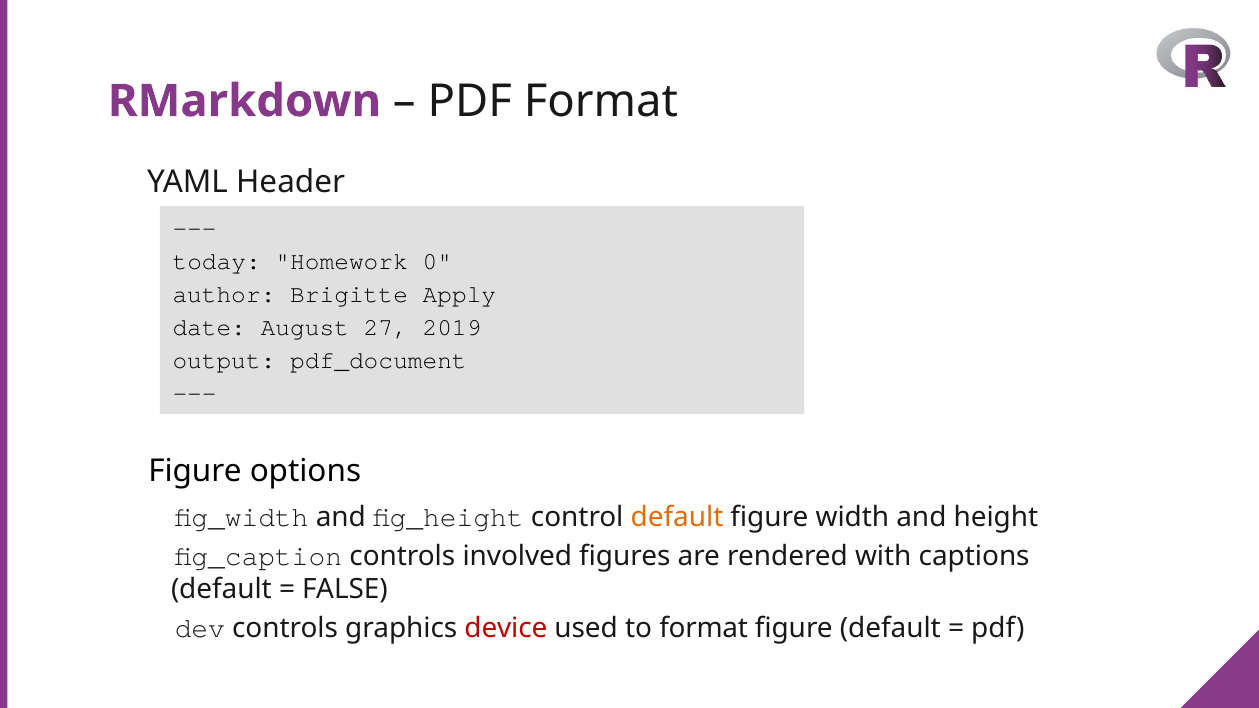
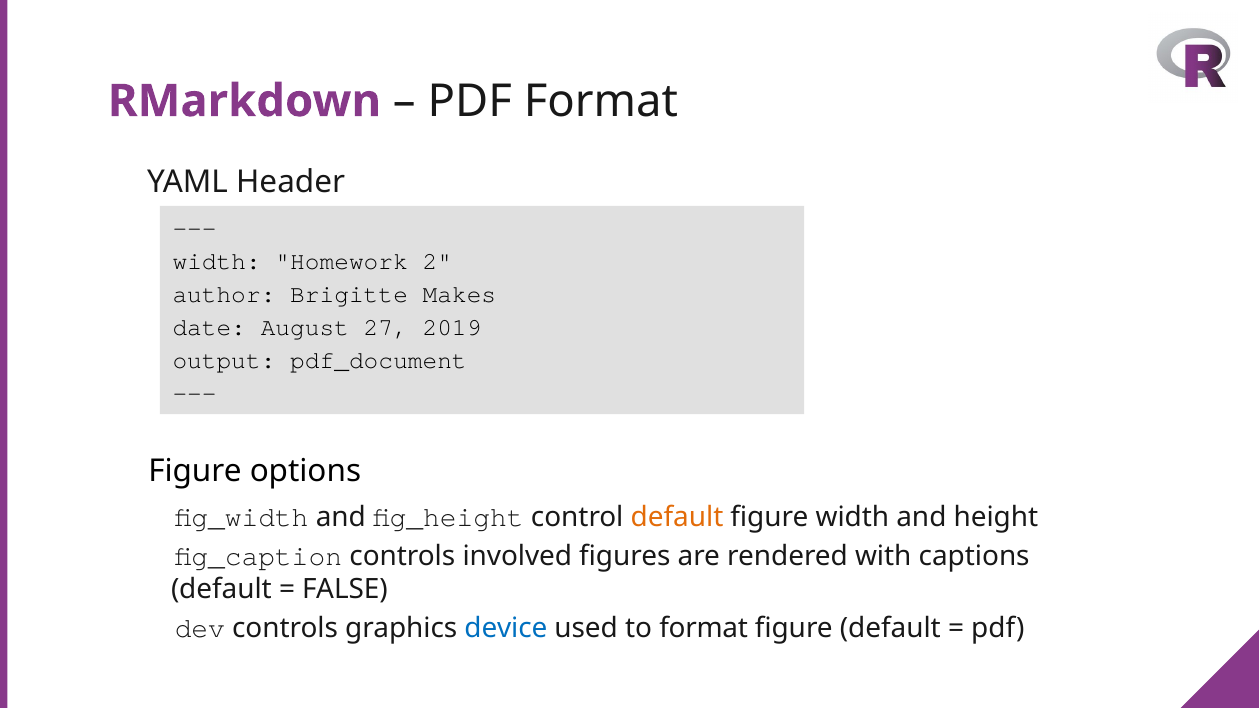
today at (217, 262): today -> width
0: 0 -> 2
Apply: Apply -> Makes
device colour: red -> blue
